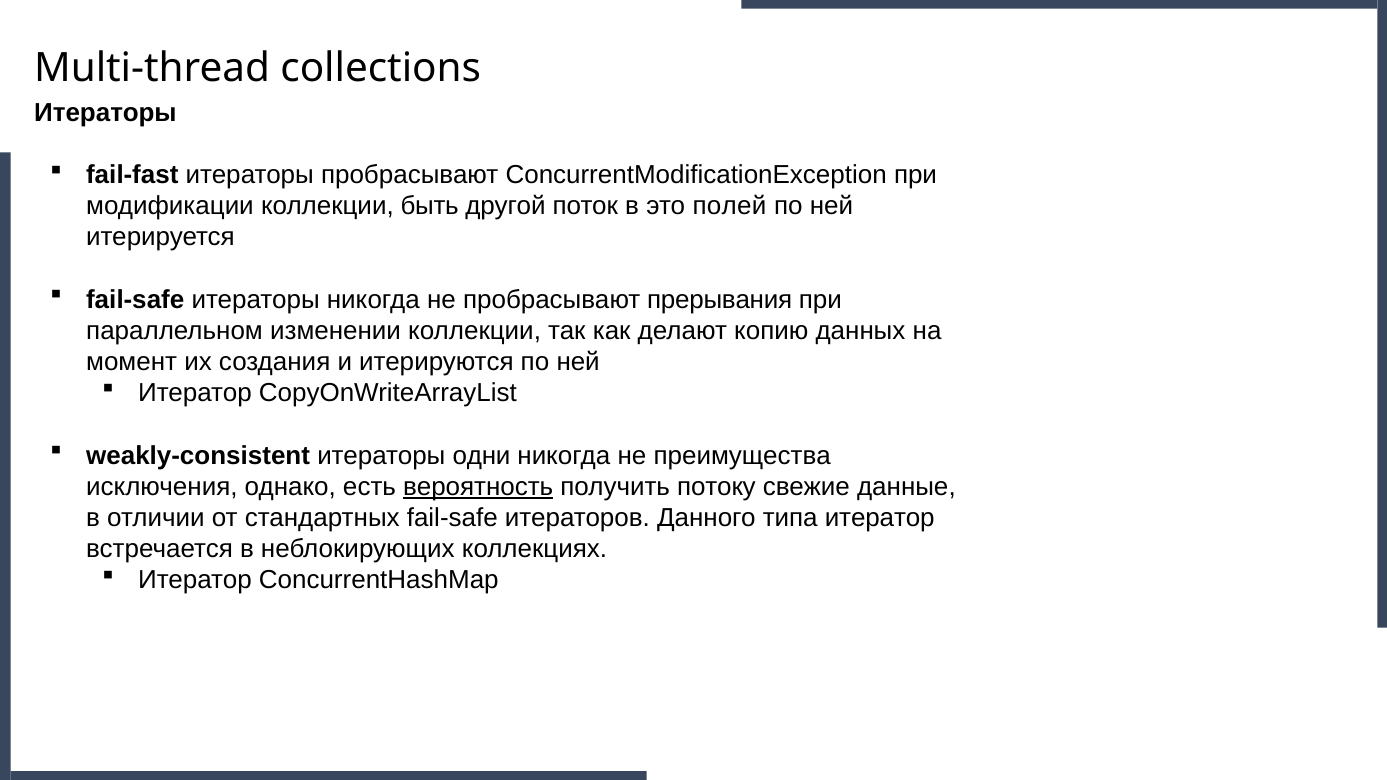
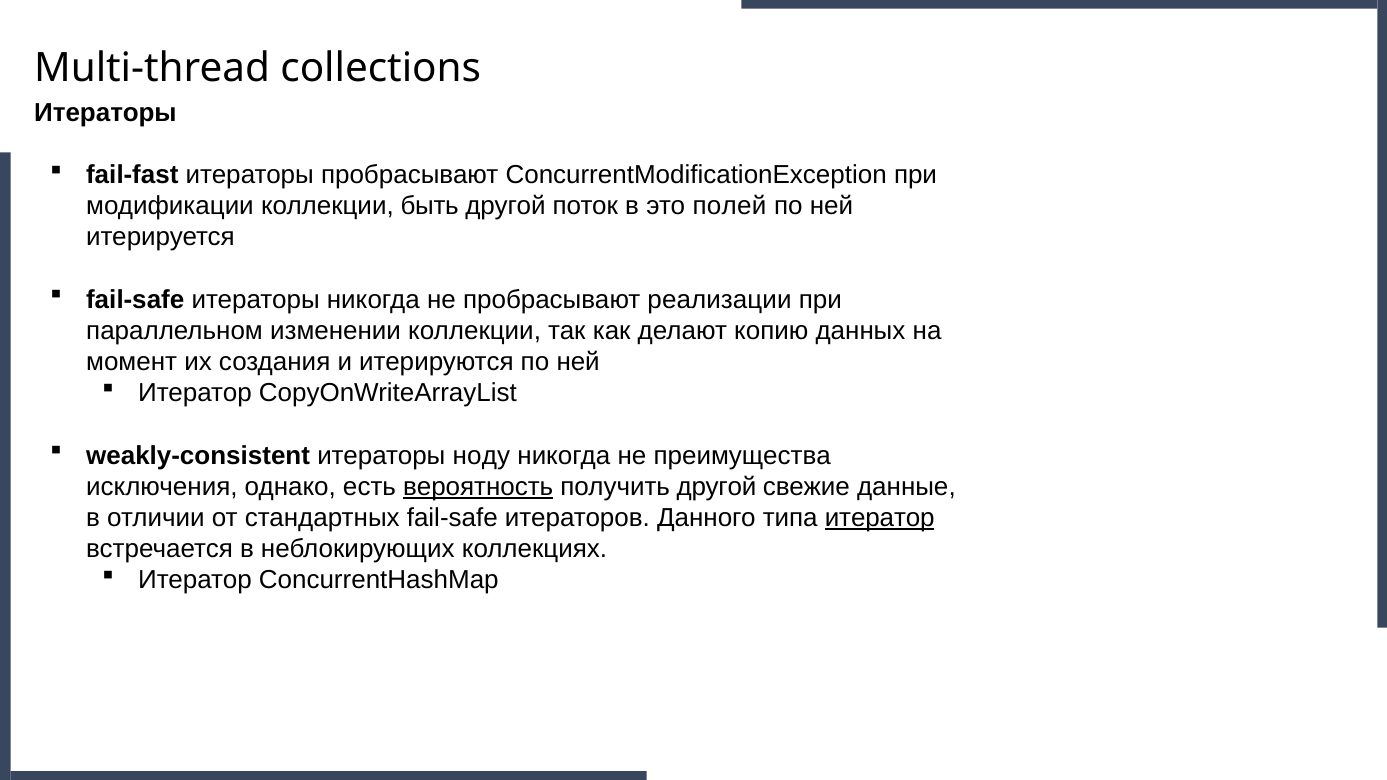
прерывания: прерывания -> реализации
одни: одни -> ноду
получить потоку: потоку -> другой
итератор at (880, 518) underline: none -> present
